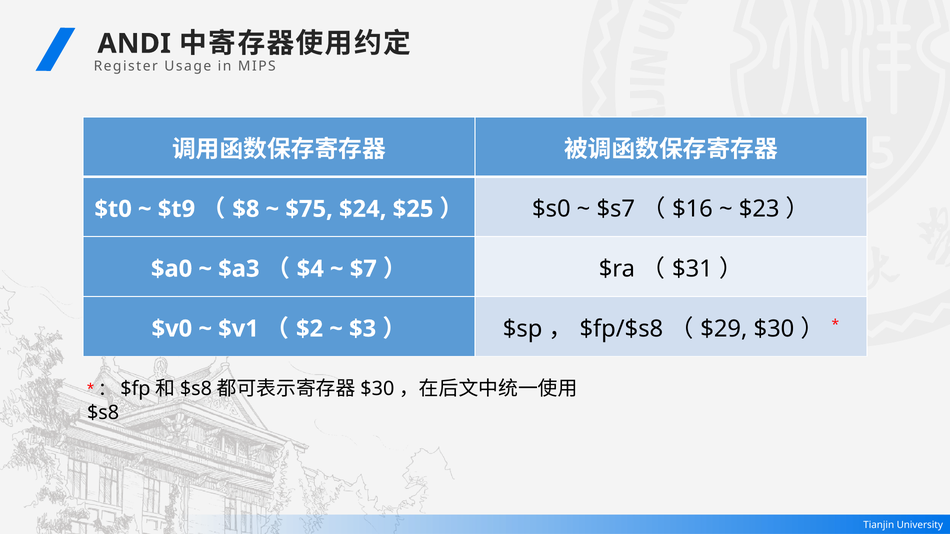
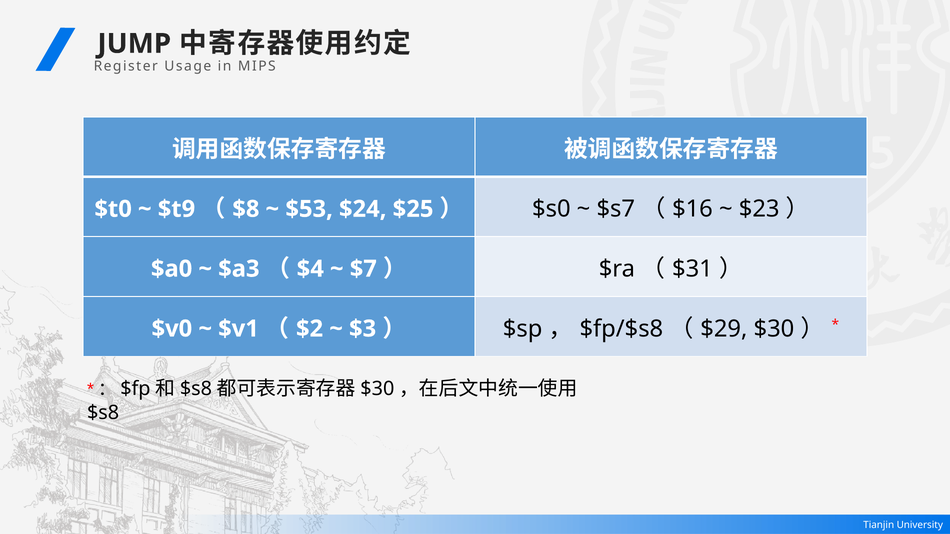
ANDI: ANDI -> JUMP
$75: $75 -> $53
